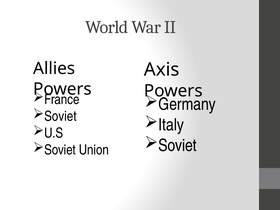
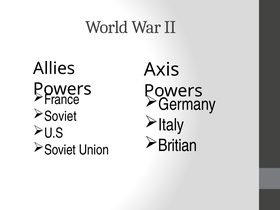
Soviet at (177, 145): Soviet -> Britian
